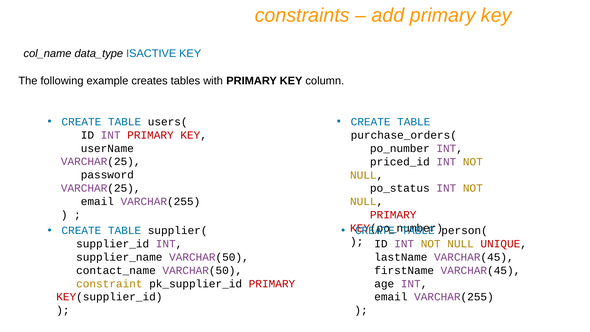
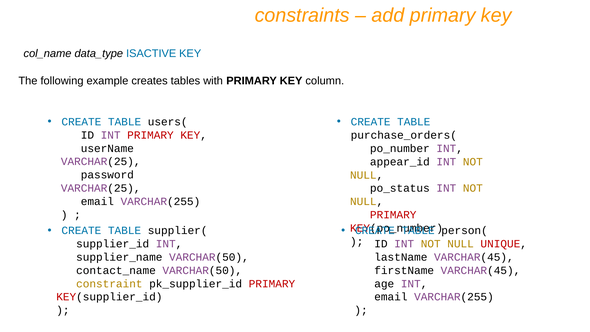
priced_id: priced_id -> appear_id
